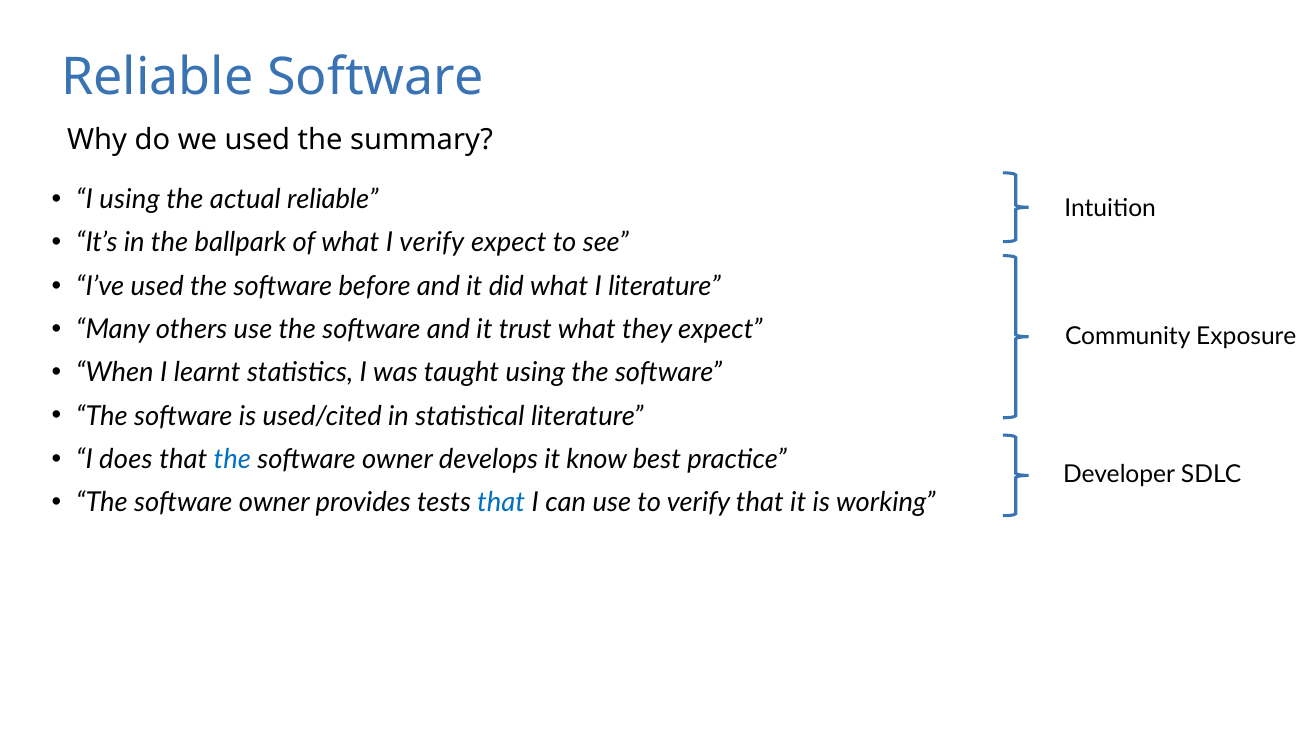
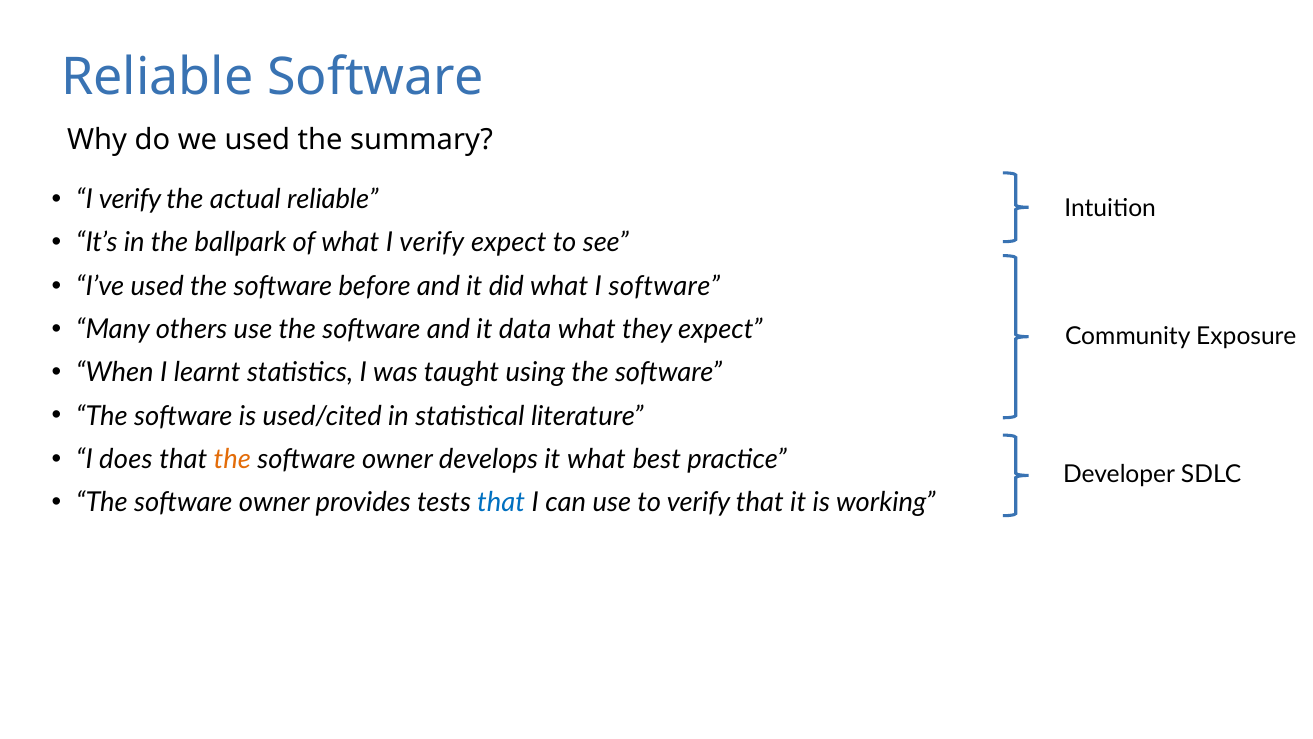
using at (130, 200): using -> verify
I literature: literature -> software
trust: trust -> data
the at (232, 459) colour: blue -> orange
it know: know -> what
